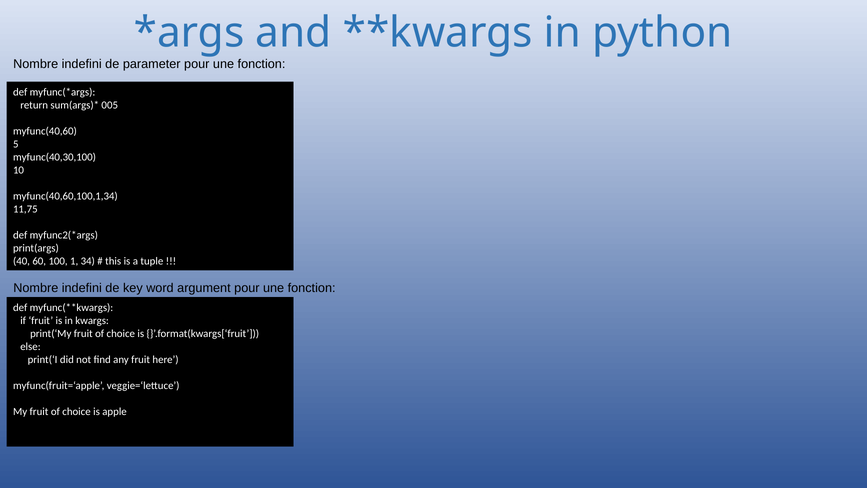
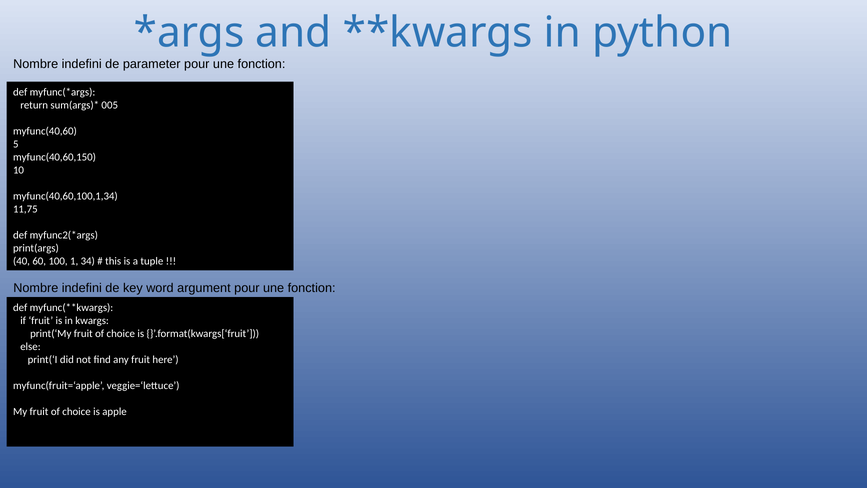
myfunc(40,30,100: myfunc(40,30,100 -> myfunc(40,60,150
